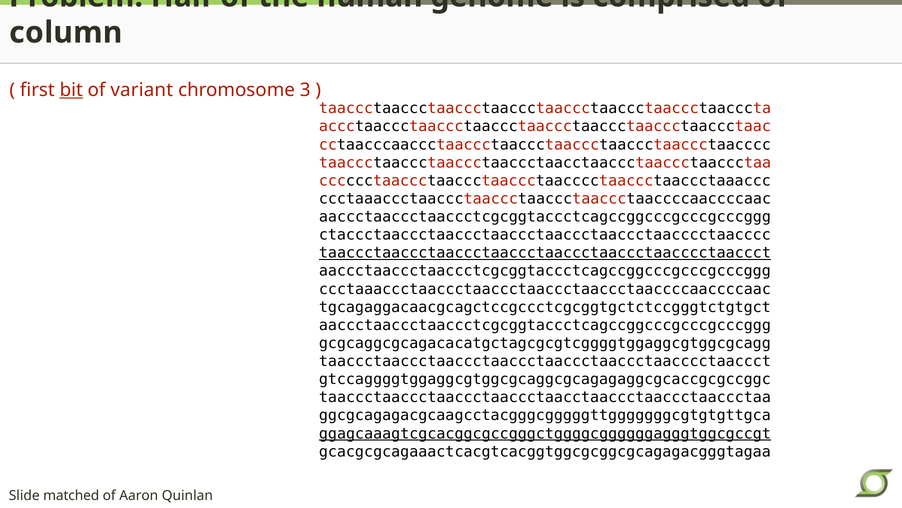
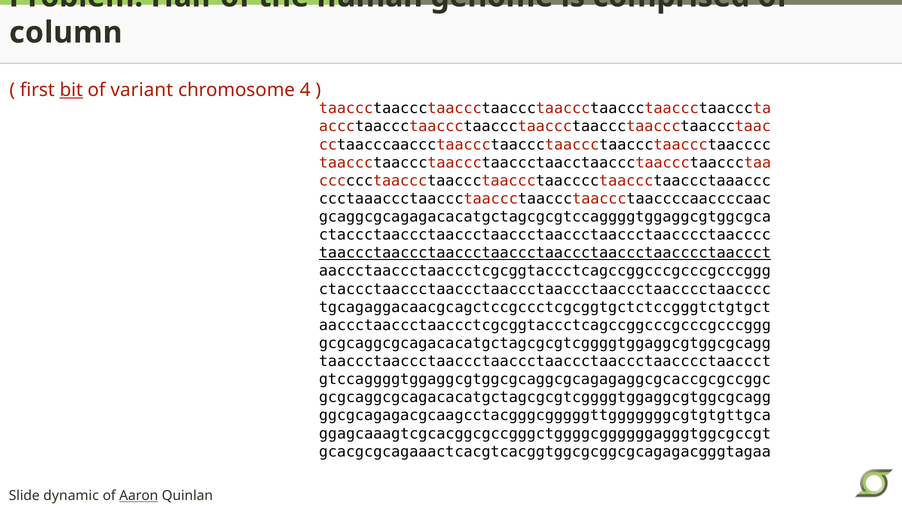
3: 3 -> 4
aaccctaaccctaaccctcgcggtaccctcagccggcccgcccgcccggg at (545, 217): aaccctaaccctaaccctcgcggtaccctcagccggcccgcccgcccggg -> gcaggcgcagagacacatgctagcgcgtccaggggtggaggcgtggcgca
ccctaaaccctaaccctaaccctaaccctaaccctaaccccaaccccaac at (545, 289): ccctaaaccctaaccctaaccctaaccctaaccctaaccccaaccccaac -> ctaccctaaccctaaccctaaccctaaccctaaccctaacccctaacccc
taaccctaaccctaaccctaaccctaacctaaccctaaccctaaccctaa at (545, 397): taaccctaaccctaaccctaaccctaacctaaccctaaccctaaccctaa -> gcgcaggcgcagacacatgctagcgcgtcggggtggaggcgtggcgcagg
ggagcaaagtcgcacggcgccgggctggggcggggggagggtggcgccgt underline: present -> none
matched: matched -> dynamic
Aaron underline: none -> present
